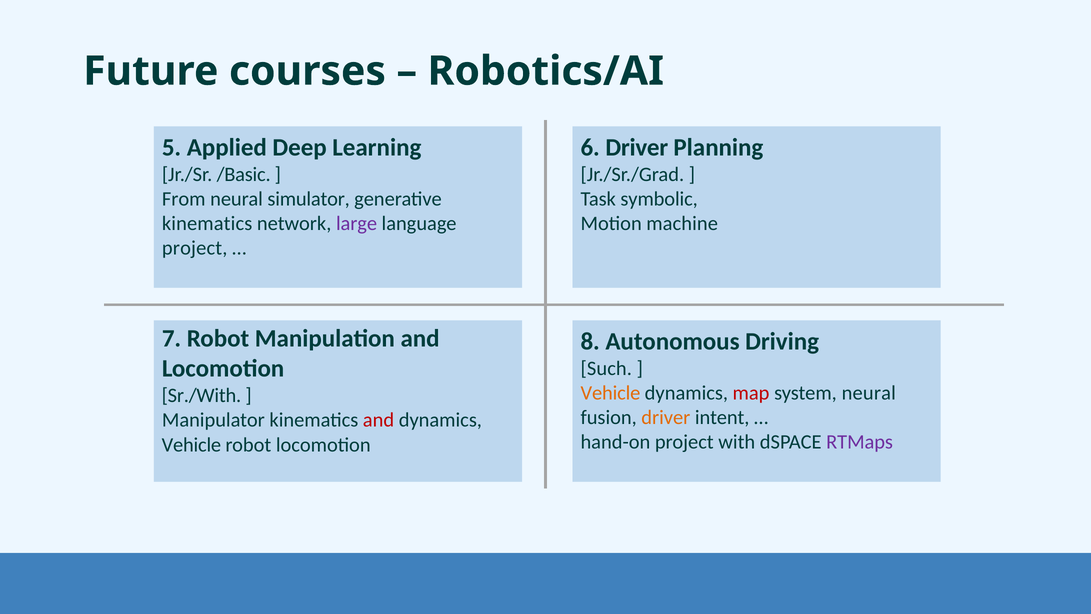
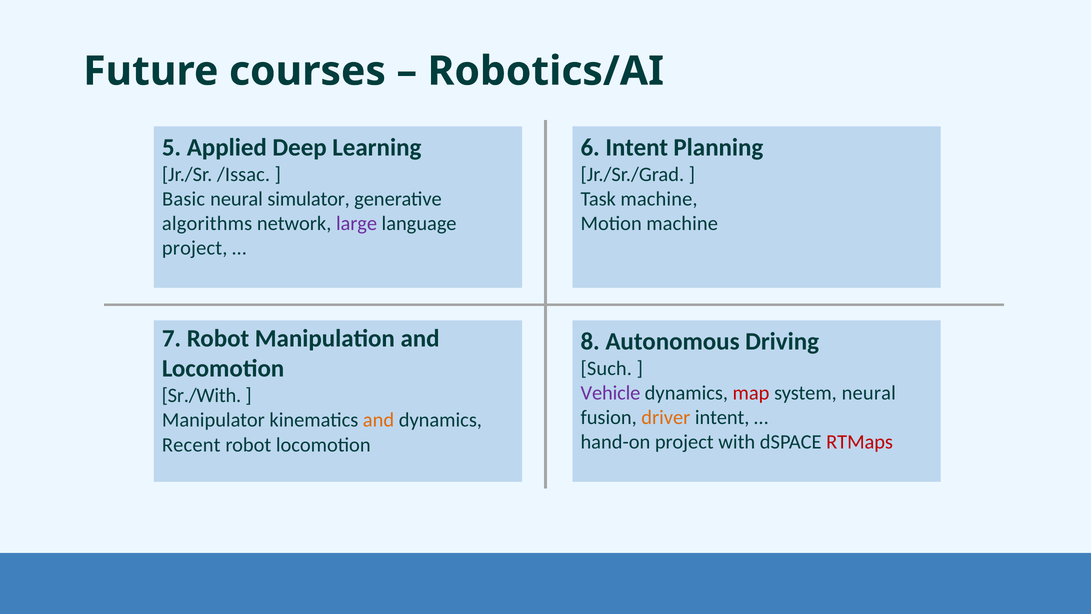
6 Driver: Driver -> Intent
/Basic: /Basic -> /Issac
From: From -> Basic
Task symbolic: symbolic -> machine
kinematics at (207, 223): kinematics -> algorithms
Vehicle at (610, 393) colour: orange -> purple
and at (379, 420) colour: red -> orange
RTMaps colour: purple -> red
Vehicle at (191, 445): Vehicle -> Recent
